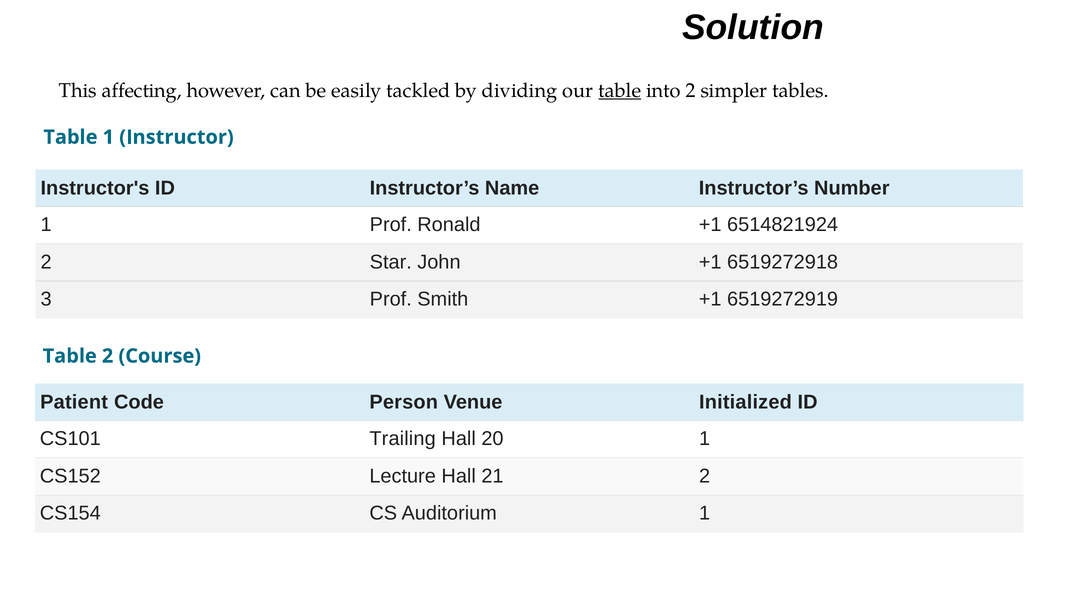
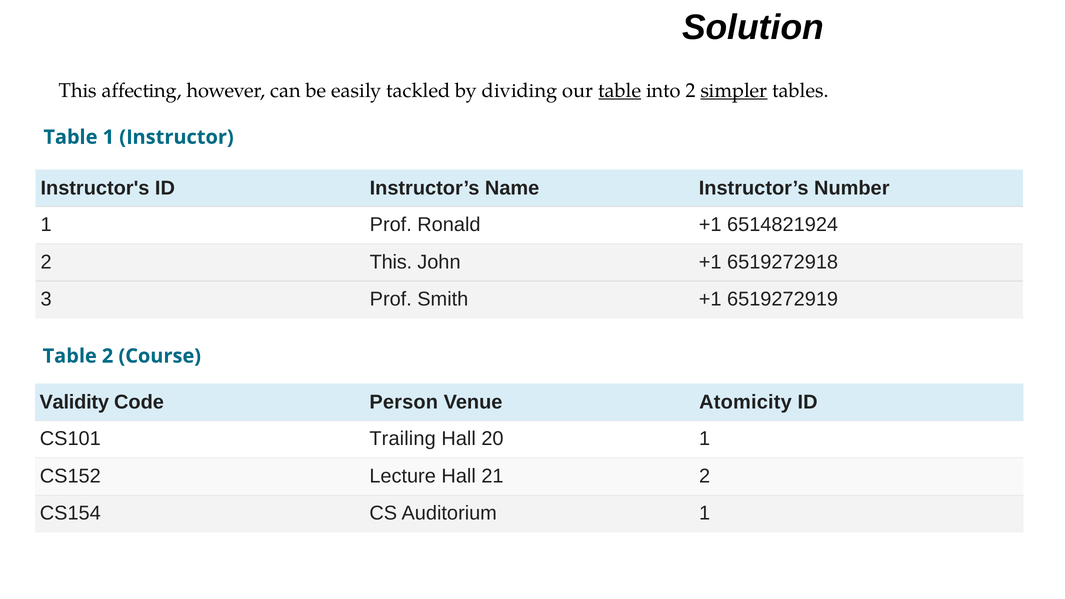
simpler underline: none -> present
2 Star: Star -> This
Patient: Patient -> Validity
Initialized: Initialized -> Atomicity
